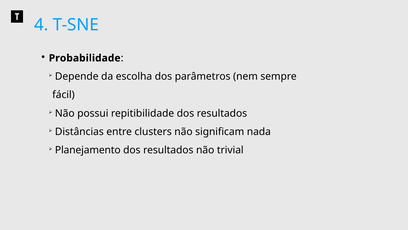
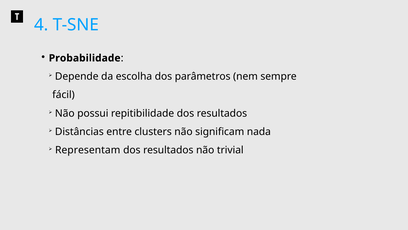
Planejamento: Planejamento -> Representam
